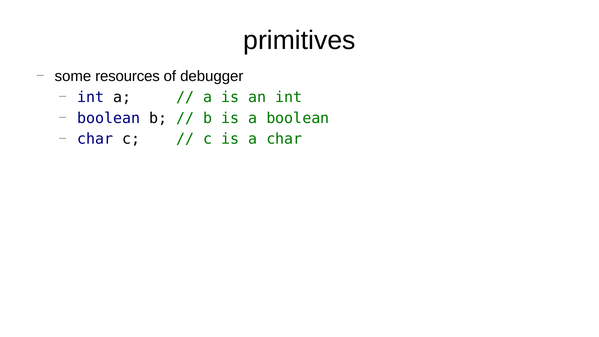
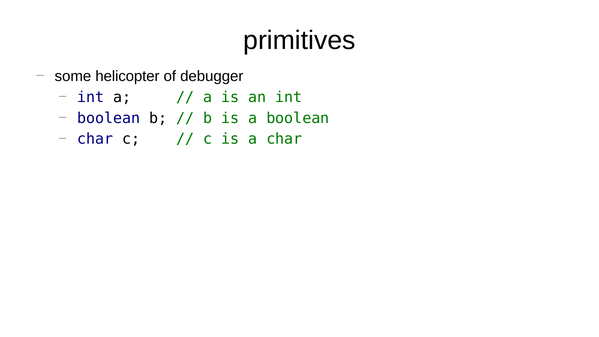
resources: resources -> helicopter
